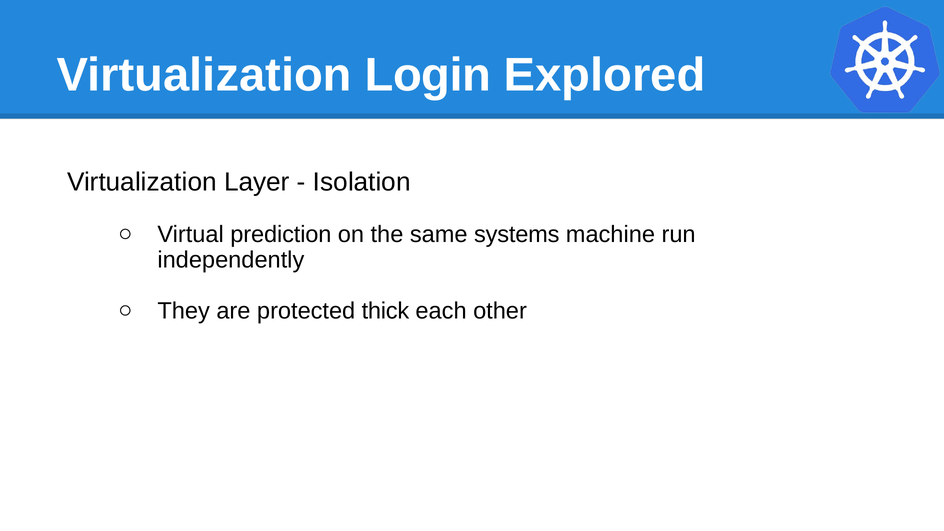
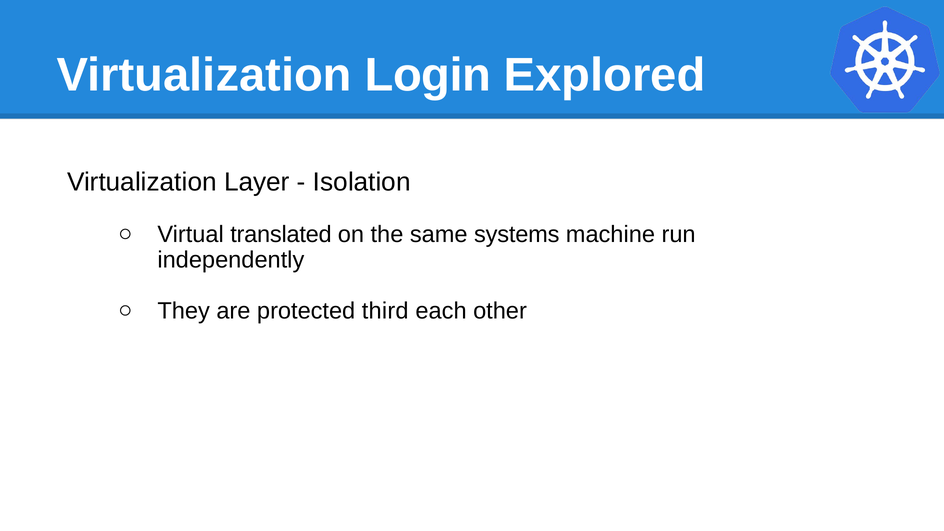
prediction: prediction -> translated
thick: thick -> third
